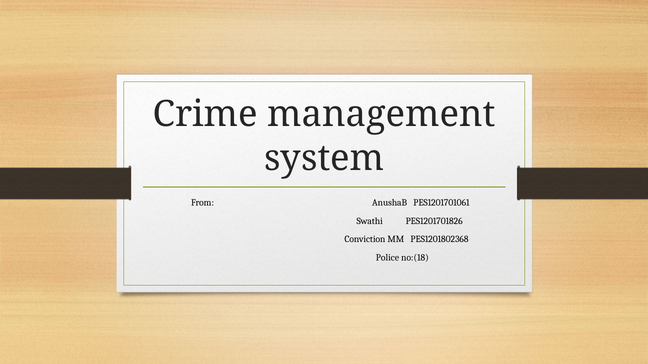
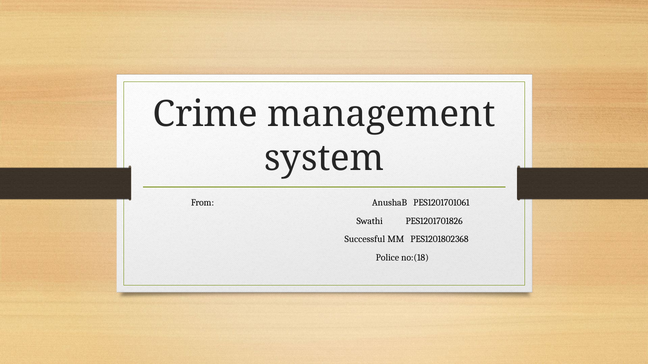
Conviction: Conviction -> Successful
